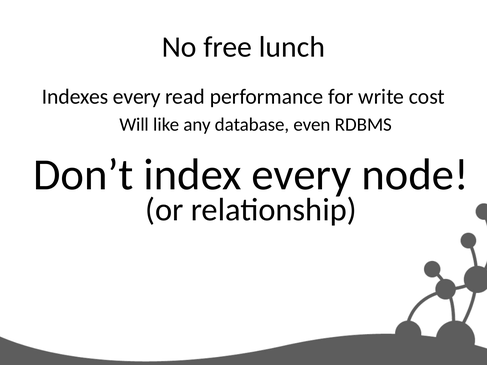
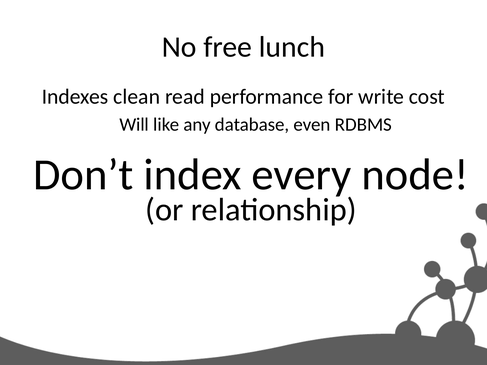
Indexes every: every -> clean
